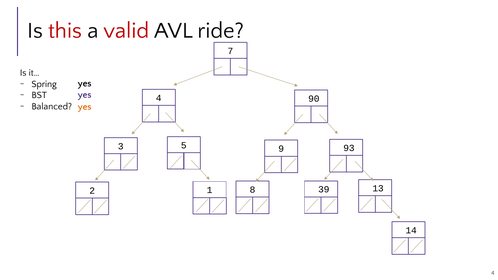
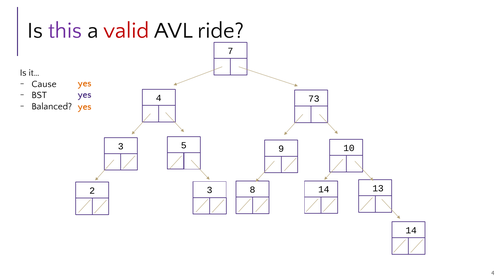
this colour: red -> purple
Spring: Spring -> Cause
yes at (85, 84) colour: black -> orange
90: 90 -> 73
93: 93 -> 10
8 39: 39 -> 14
2 1: 1 -> 3
